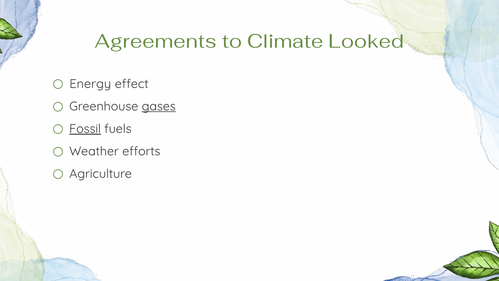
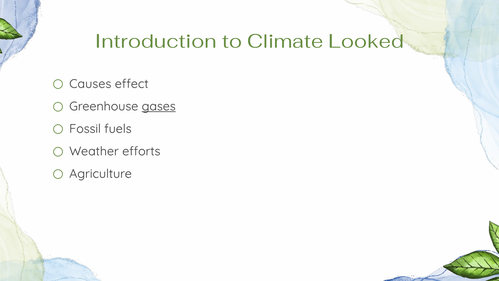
Agreements: Agreements -> Introduction
Energy: Energy -> Causes
Fossil underline: present -> none
